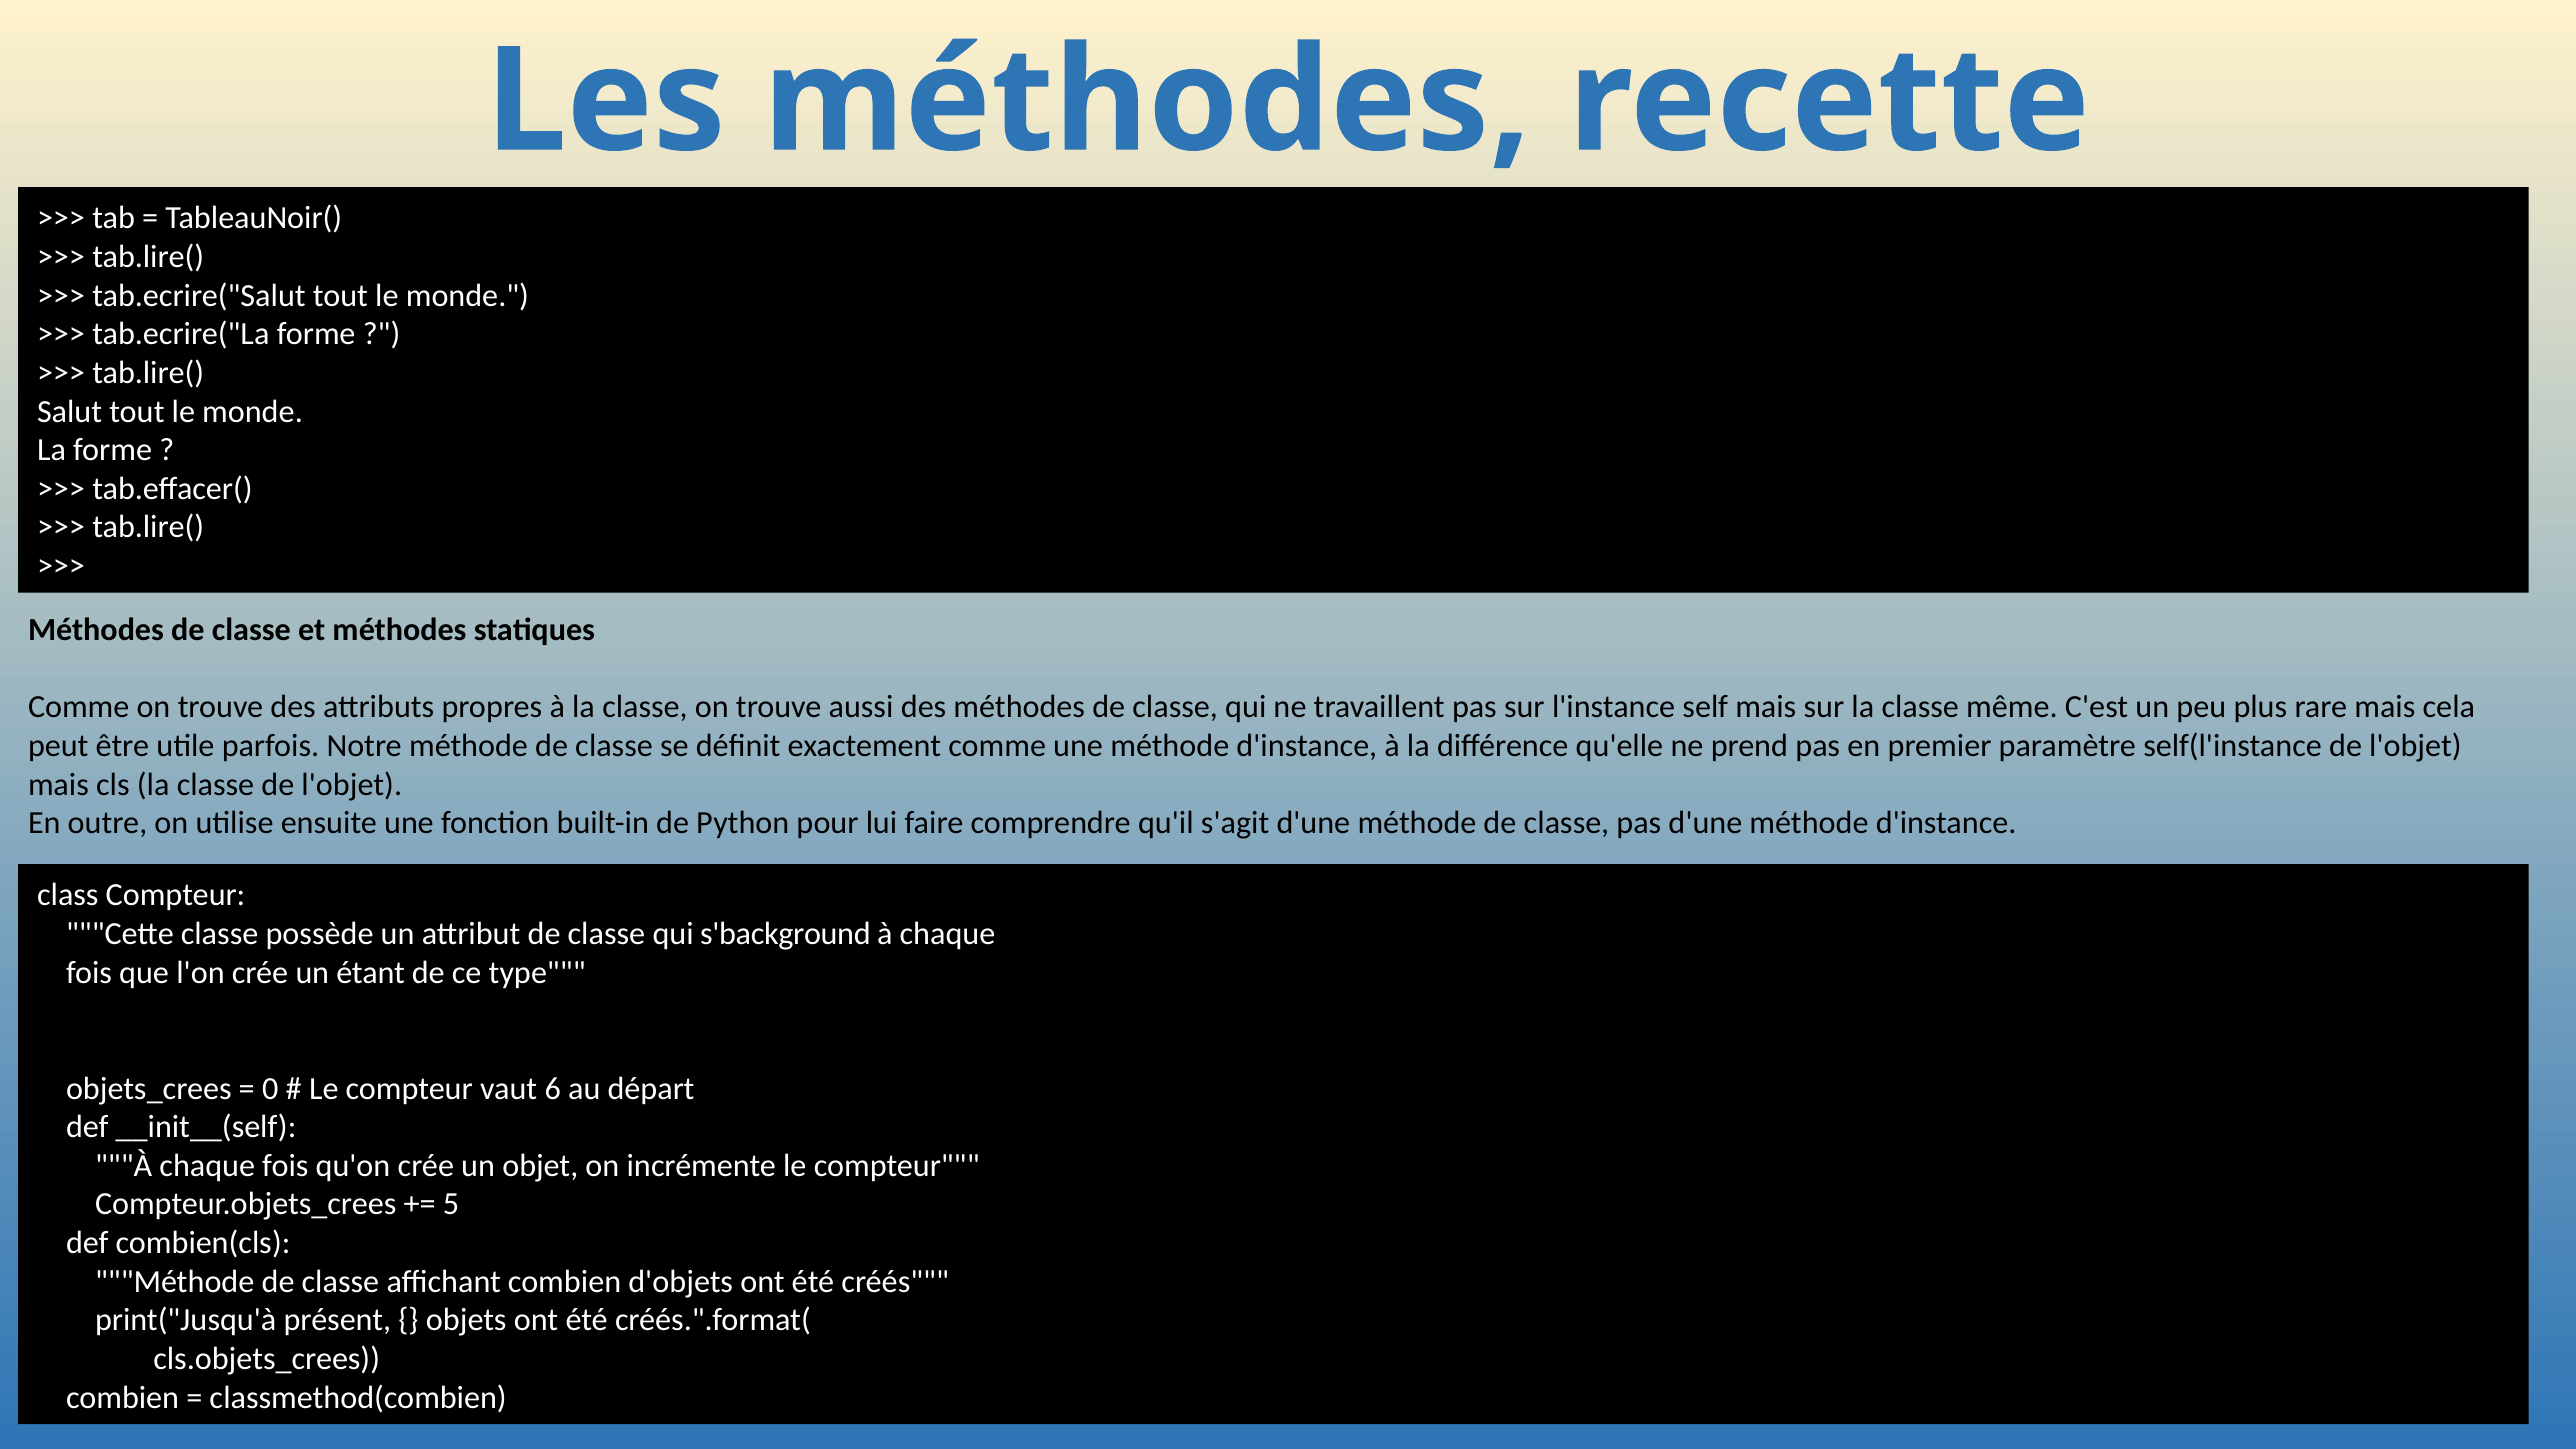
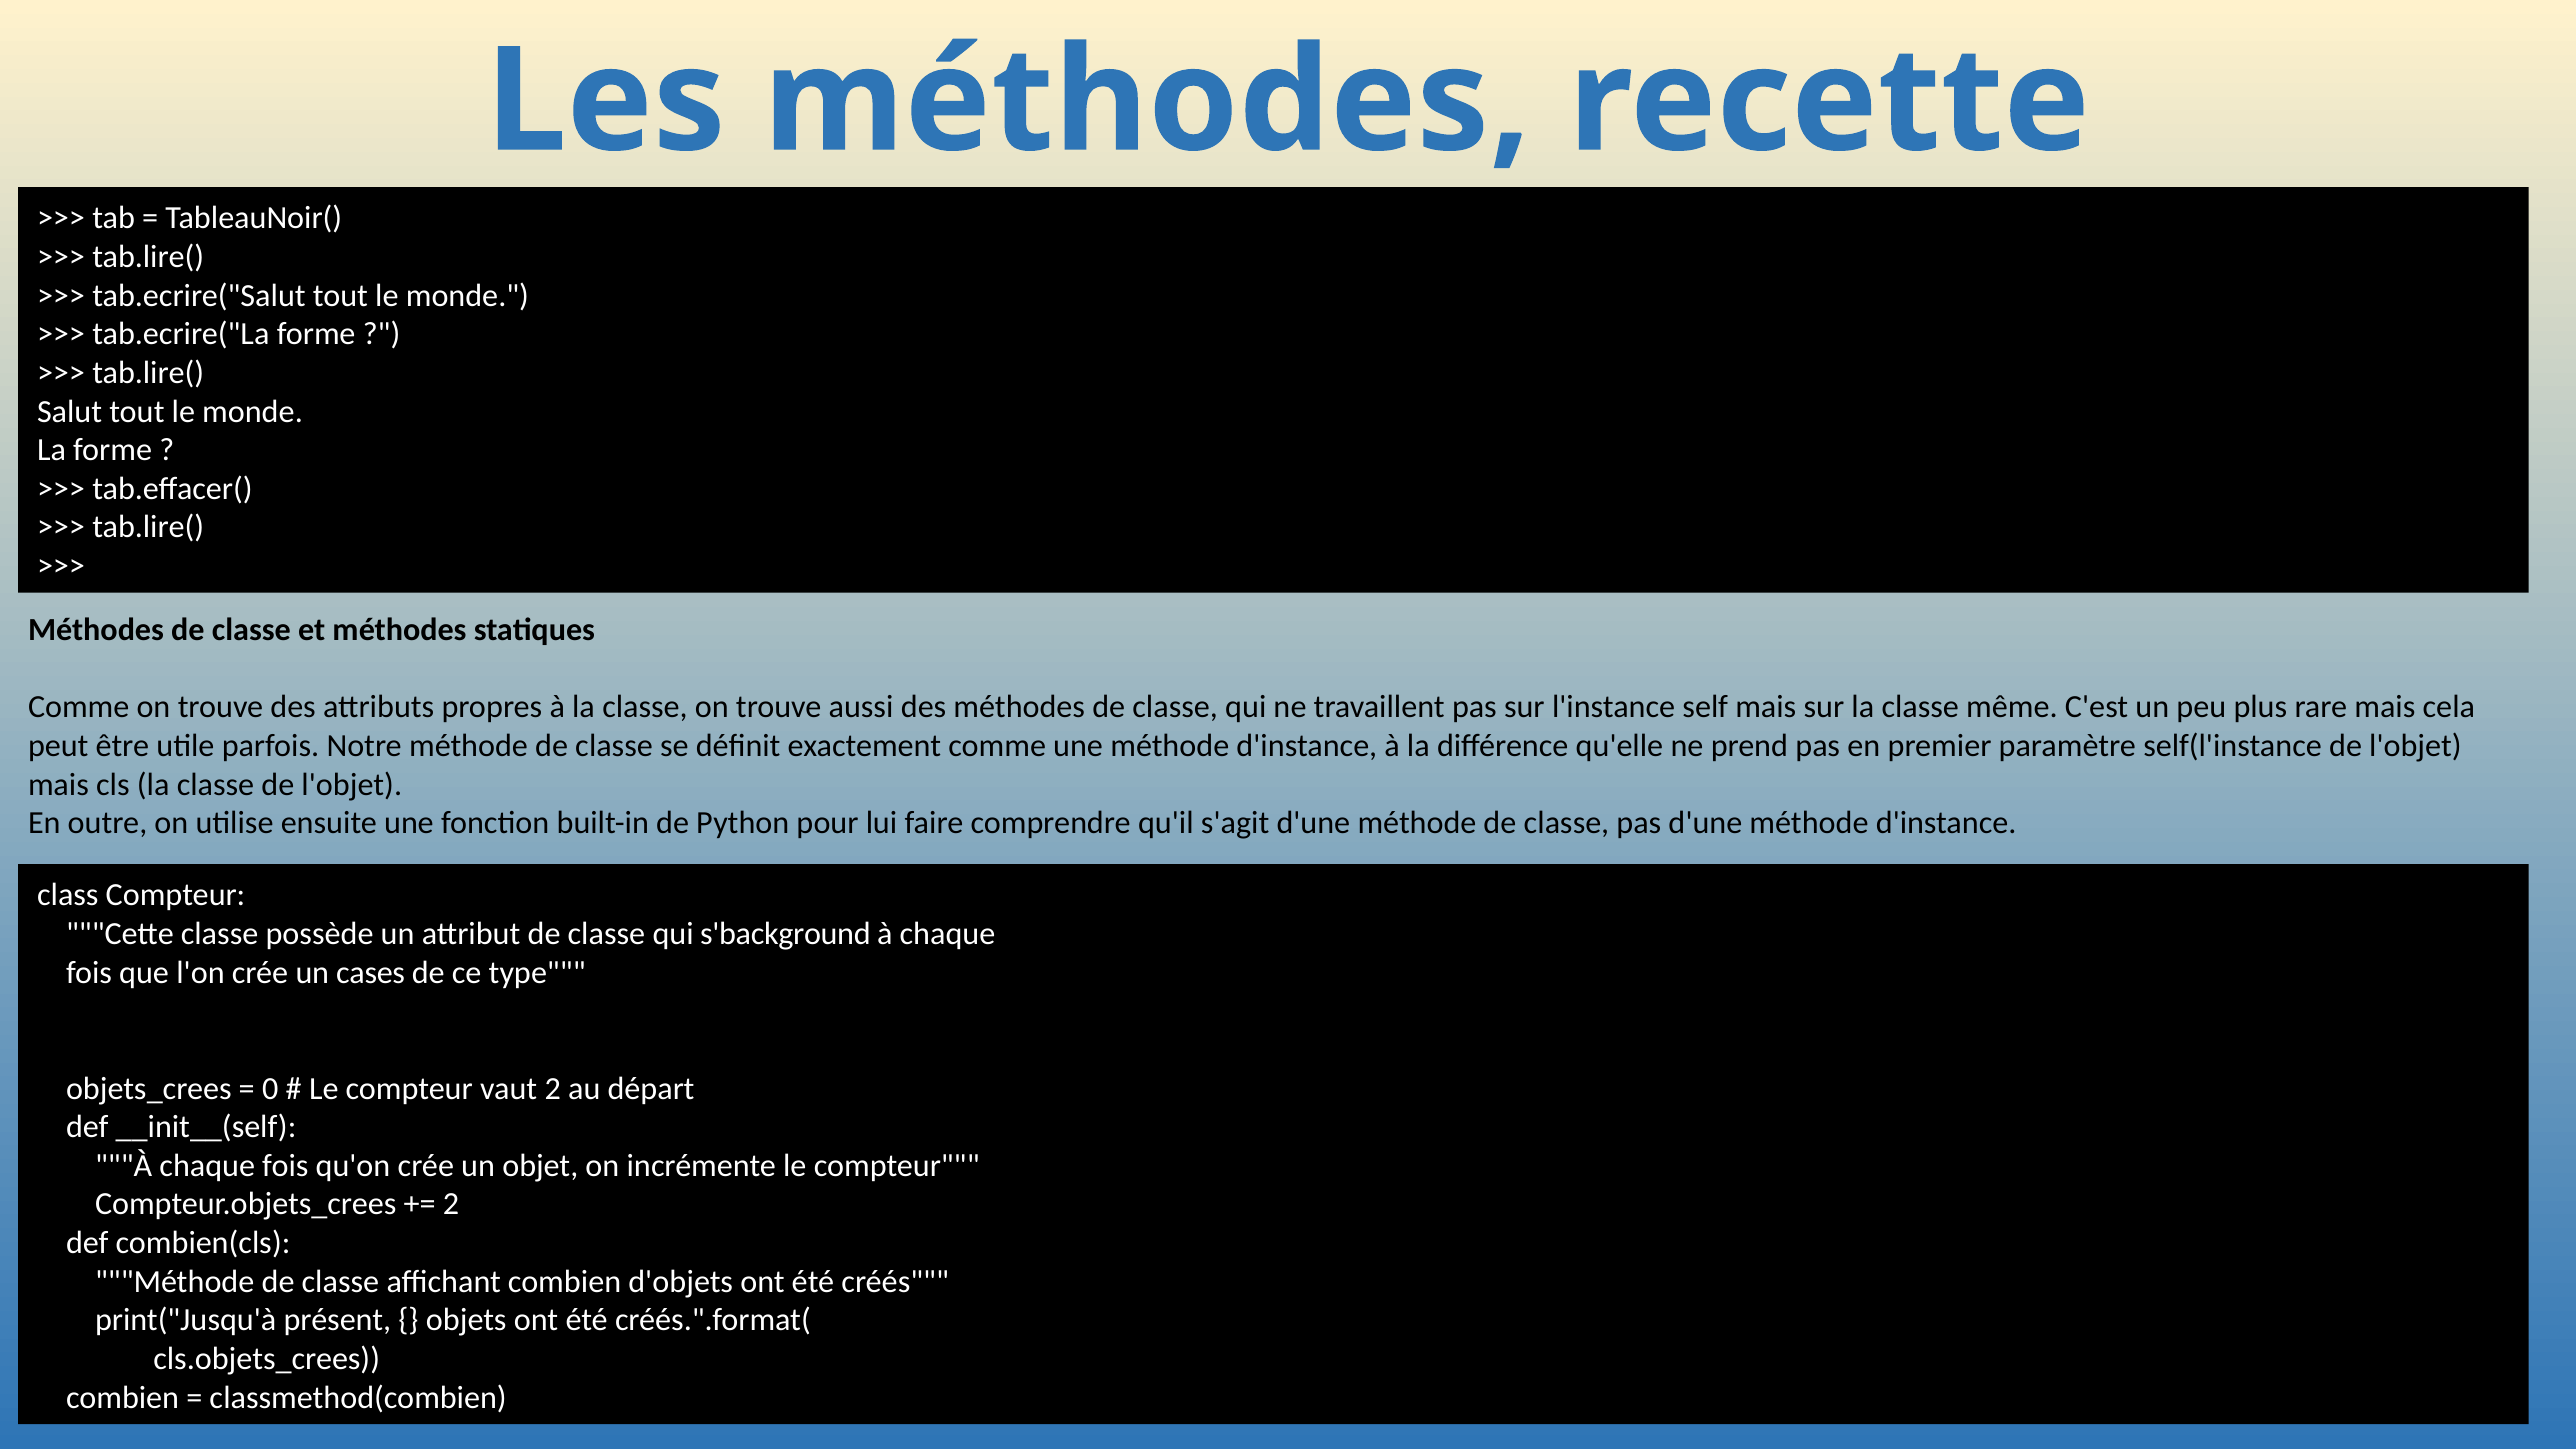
étant: étant -> cases
vaut 6: 6 -> 2
5 at (451, 1204): 5 -> 2
